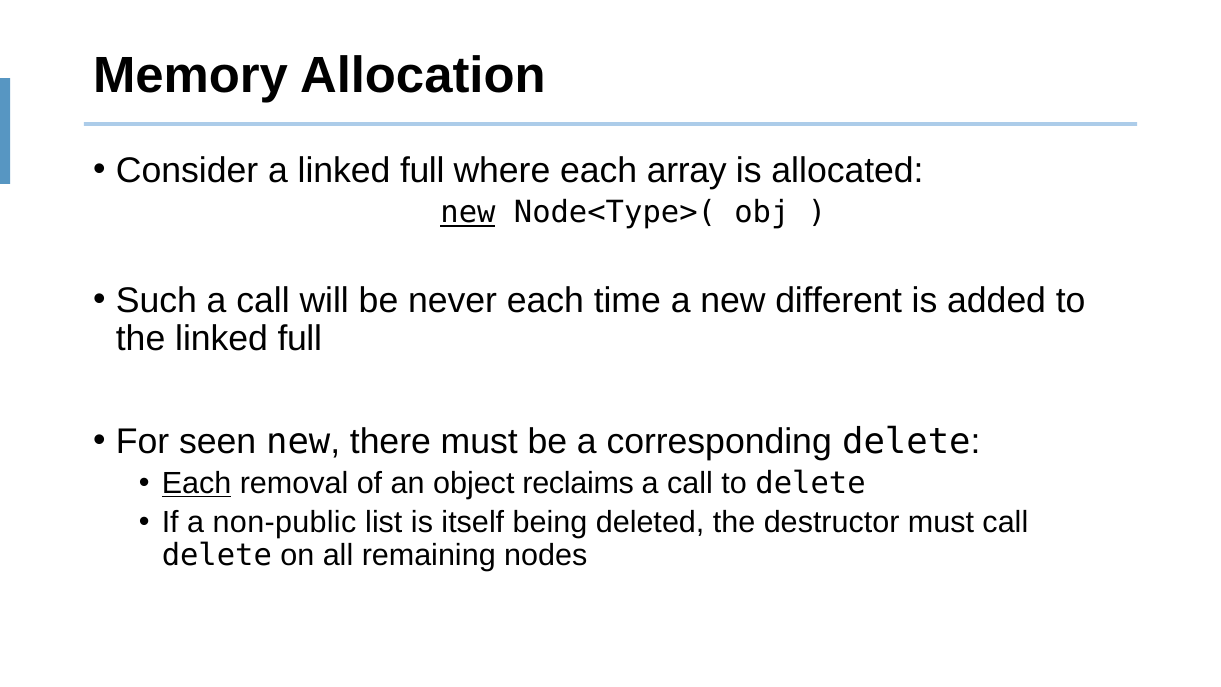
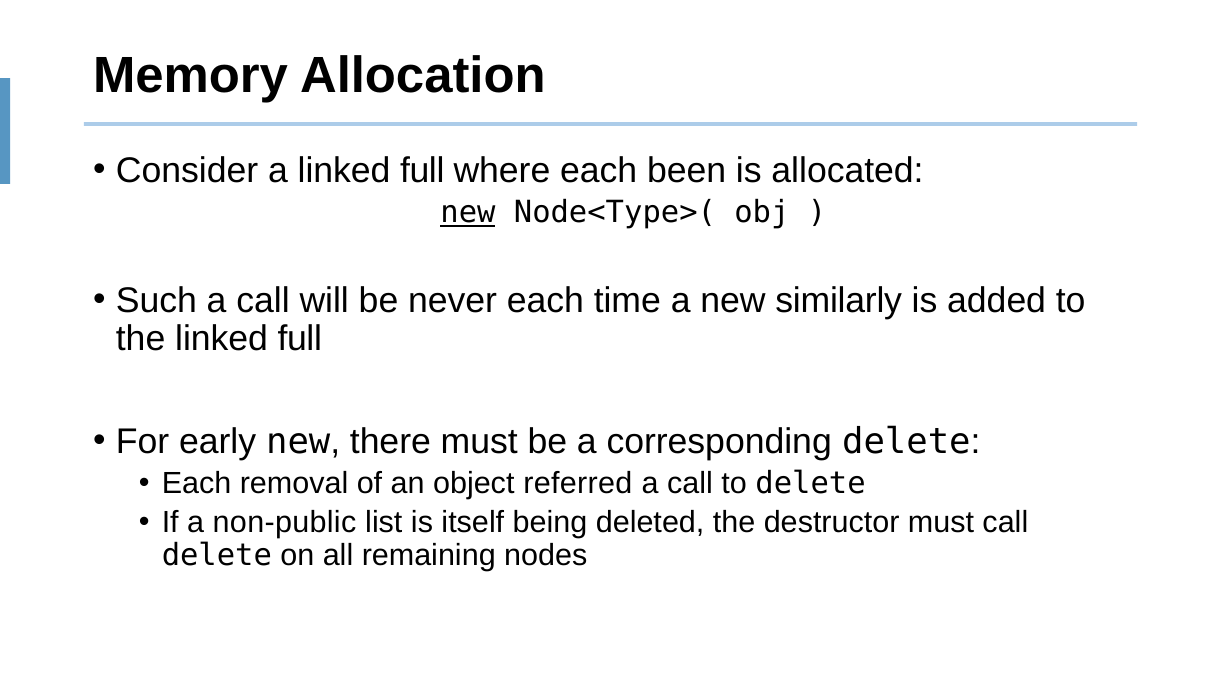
array: array -> been
different: different -> similarly
seen: seen -> early
Each at (197, 483) underline: present -> none
reclaims: reclaims -> referred
